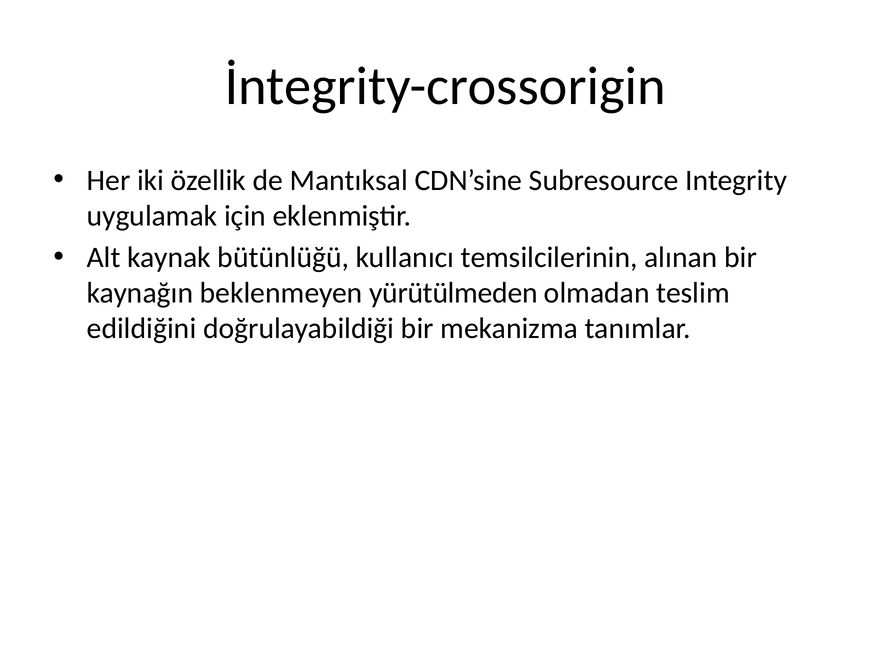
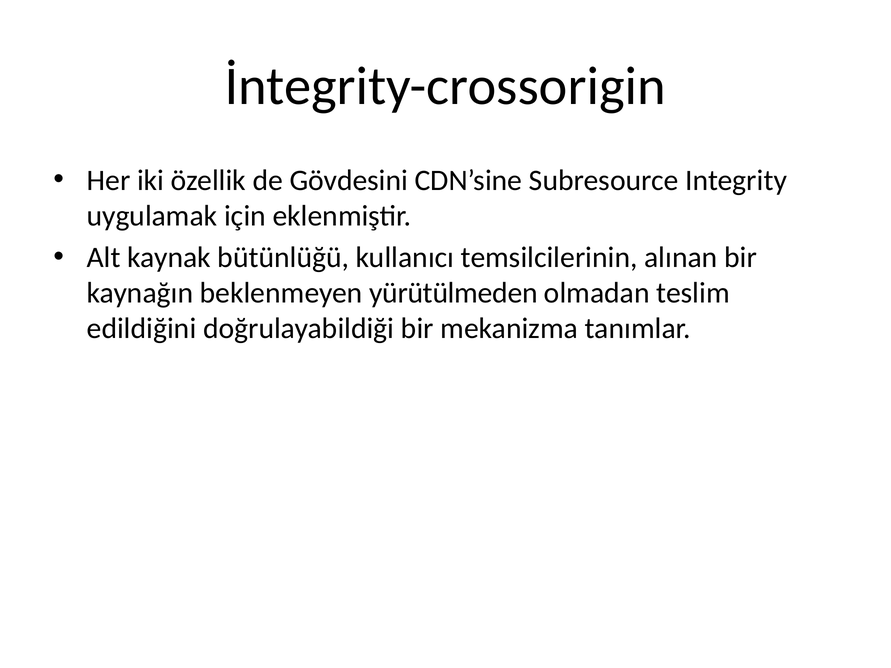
Mantıksal: Mantıksal -> Gövdesini
